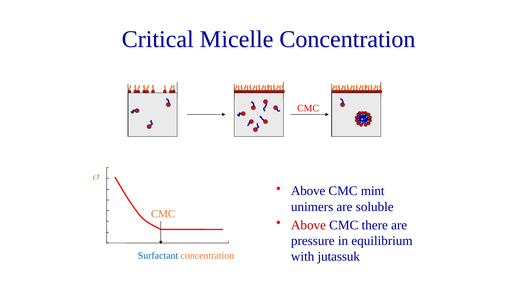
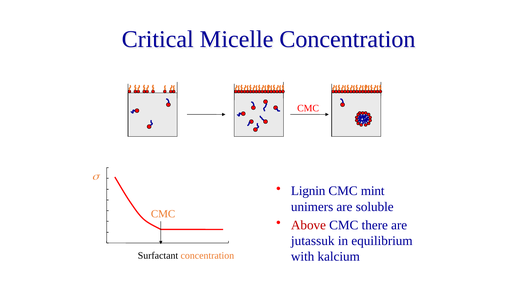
Above at (308, 191): Above -> Lignin
pressure: pressure -> jutassuk
jutassuk: jutassuk -> kalcium
Surfactant colour: blue -> black
